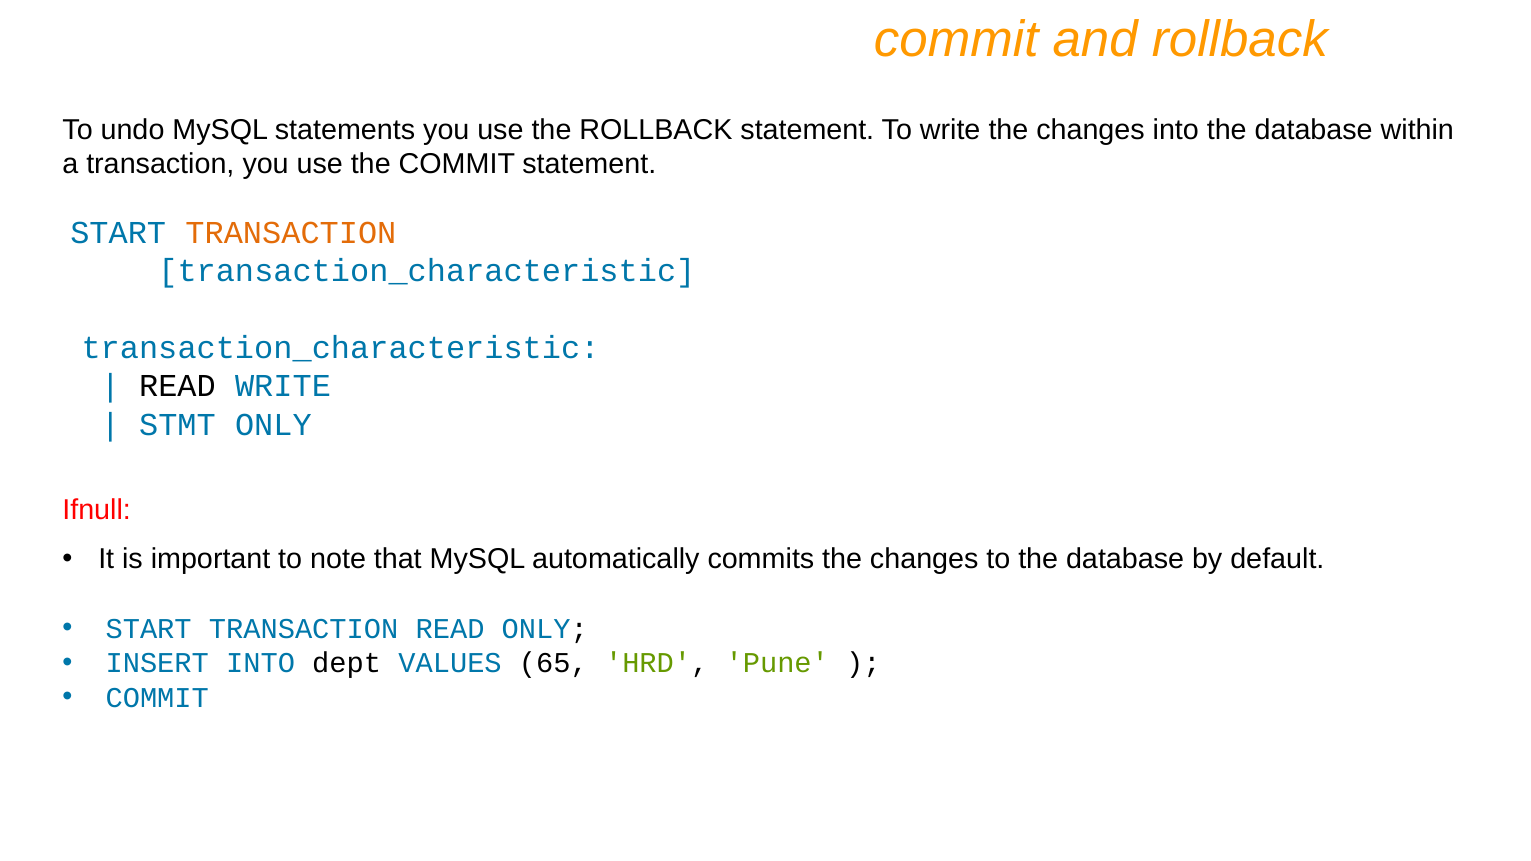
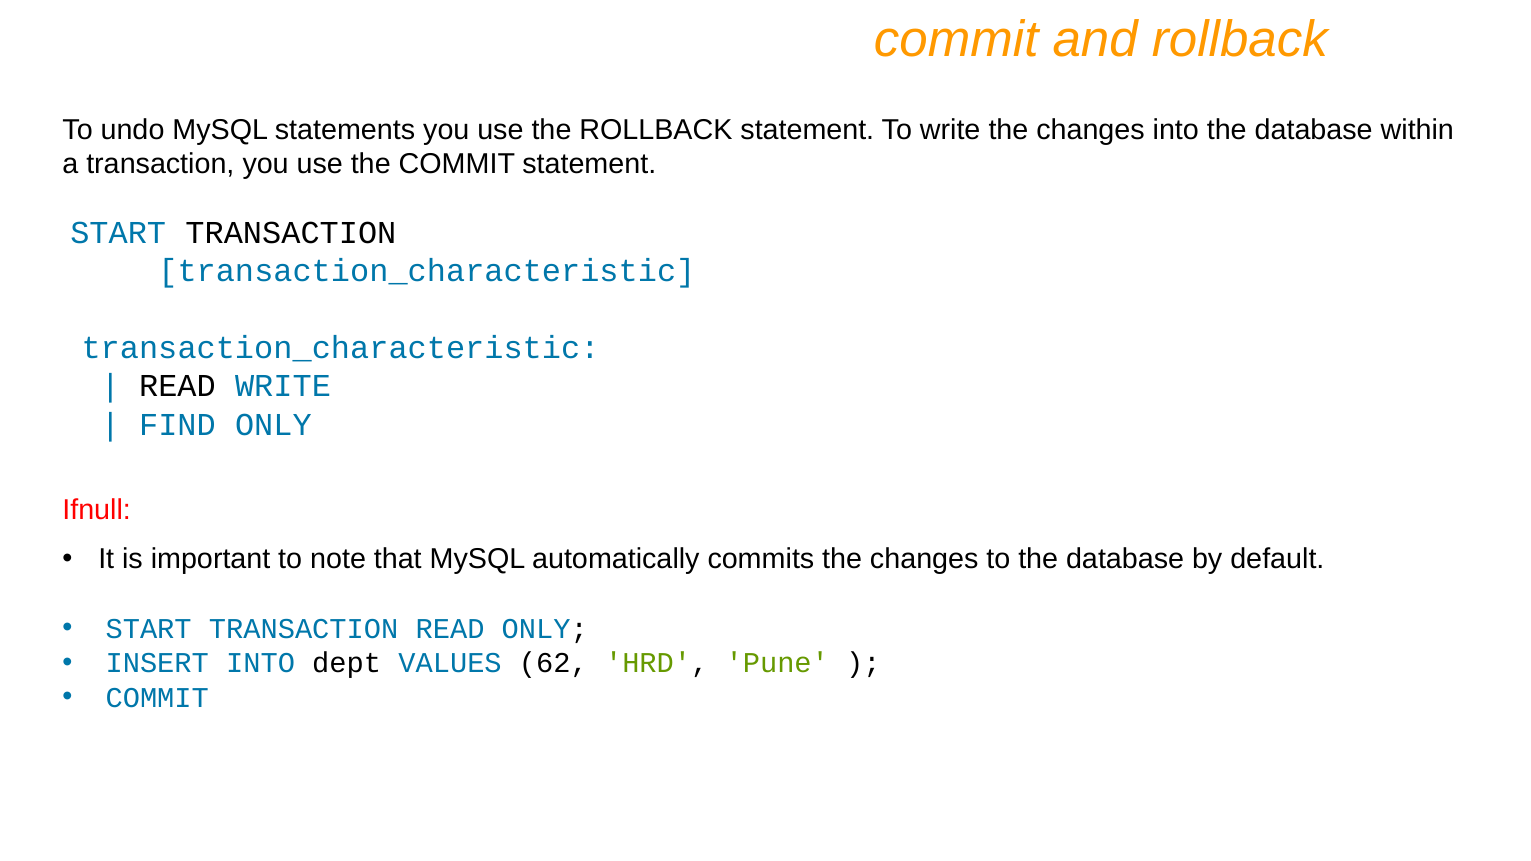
TRANSACTION at (291, 233) colour: orange -> black
STMT: STMT -> FIND
65: 65 -> 62
